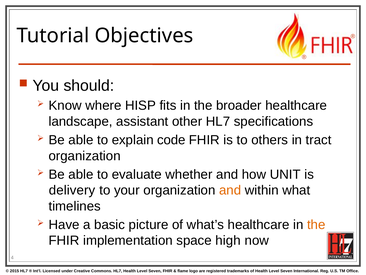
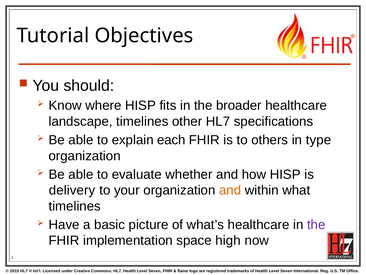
landscape assistant: assistant -> timelines
code: code -> each
tract: tract -> type
how UNIT: UNIT -> HISP
the at (316, 224) colour: orange -> purple
